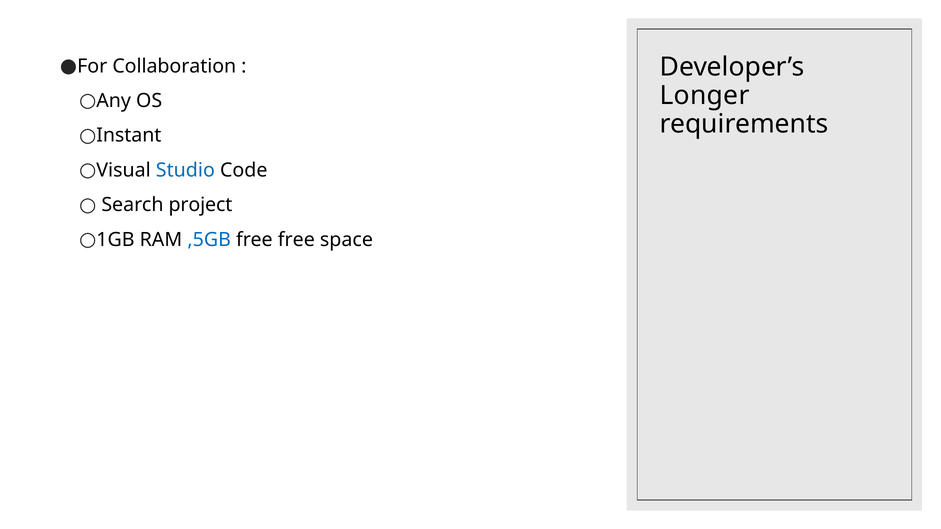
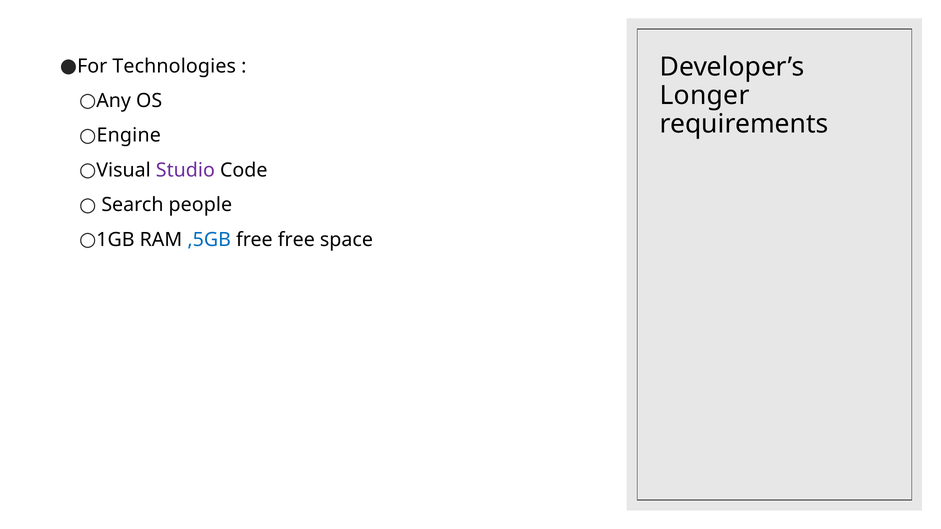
Collaboration: Collaboration -> Technologies
Instant: Instant -> Engine
Studio colour: blue -> purple
project: project -> people
